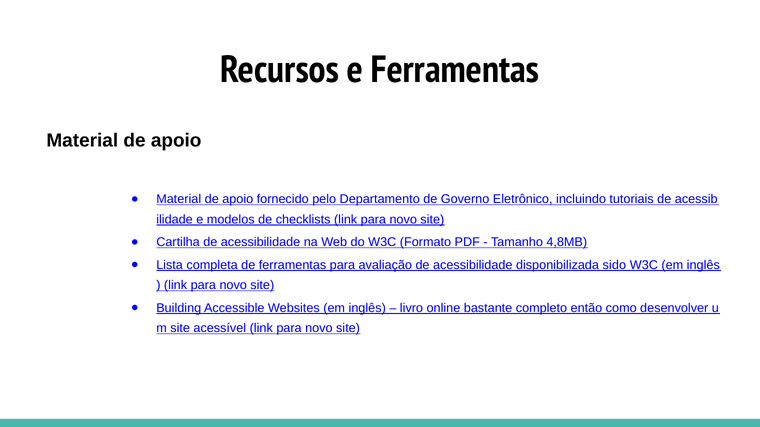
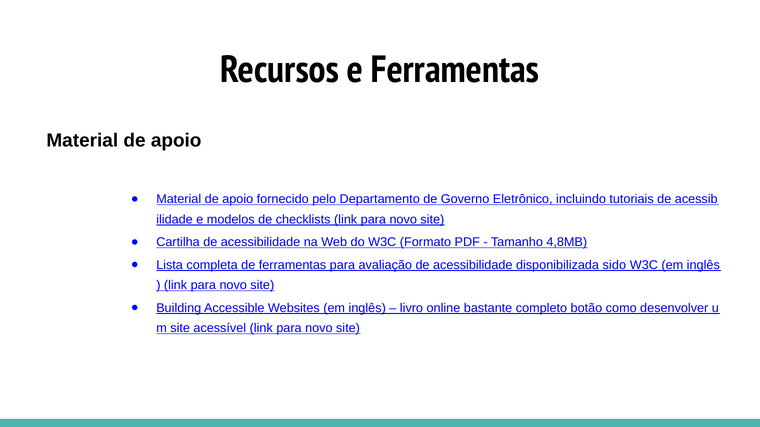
então: então -> botão
